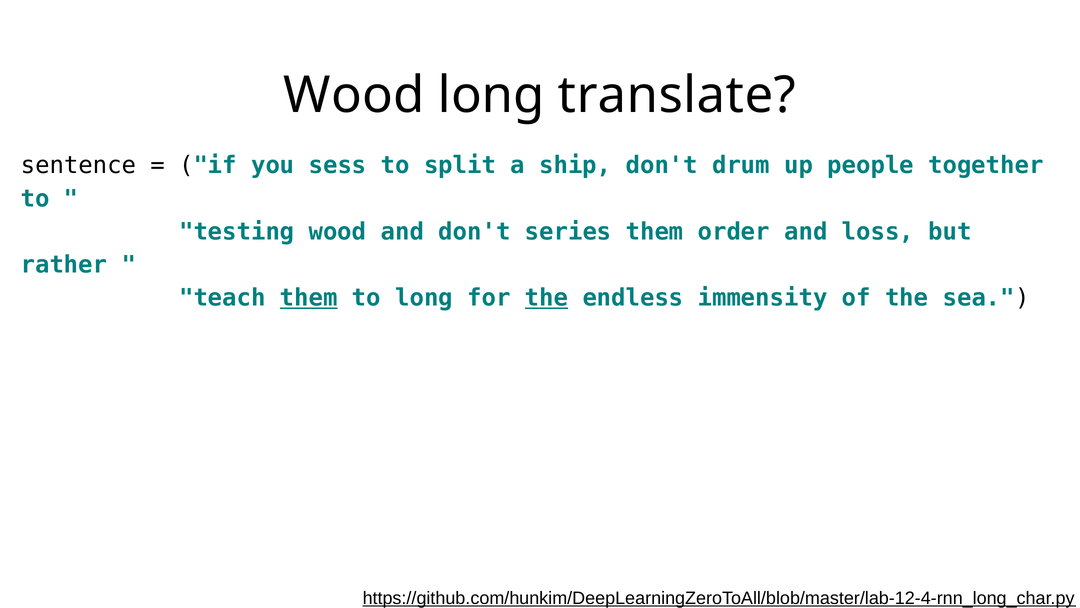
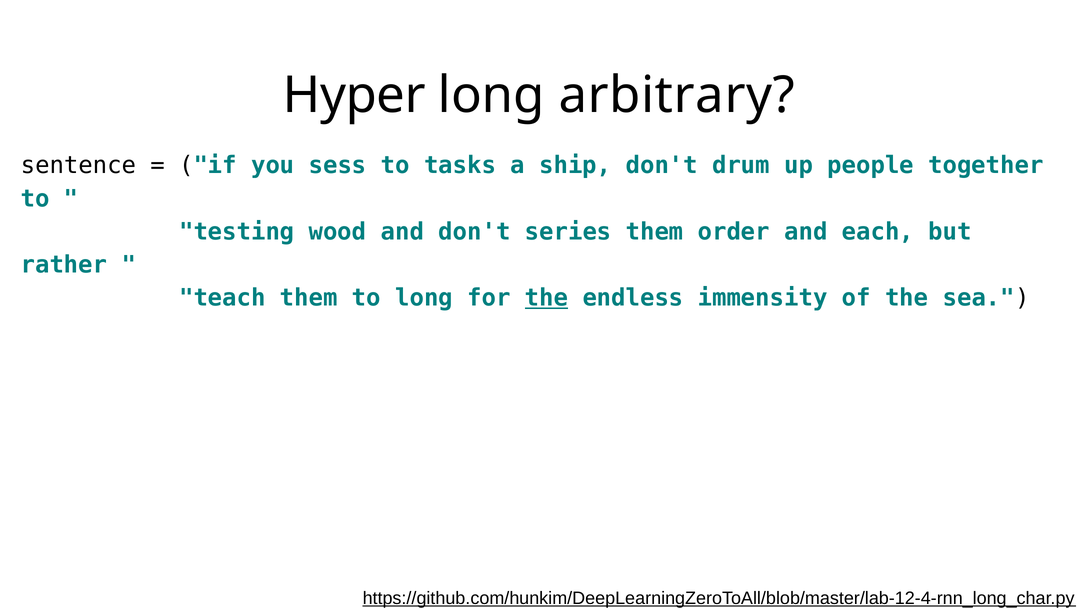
Wood at (354, 95): Wood -> Hyper
translate: translate -> arbitrary
split: split -> tasks
loss: loss -> each
them at (309, 298) underline: present -> none
